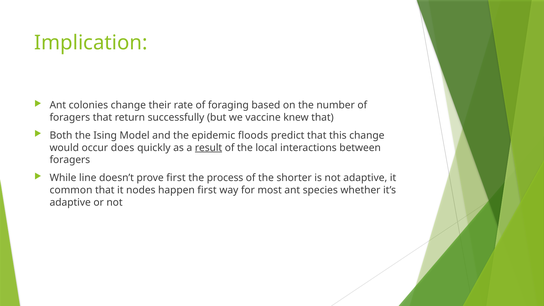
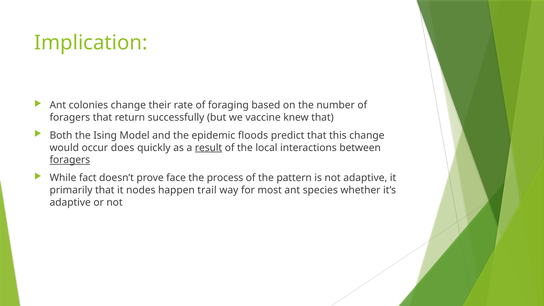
foragers at (70, 160) underline: none -> present
line: line -> fact
prove first: first -> face
shorter: shorter -> pattern
common: common -> primarily
happen first: first -> trail
